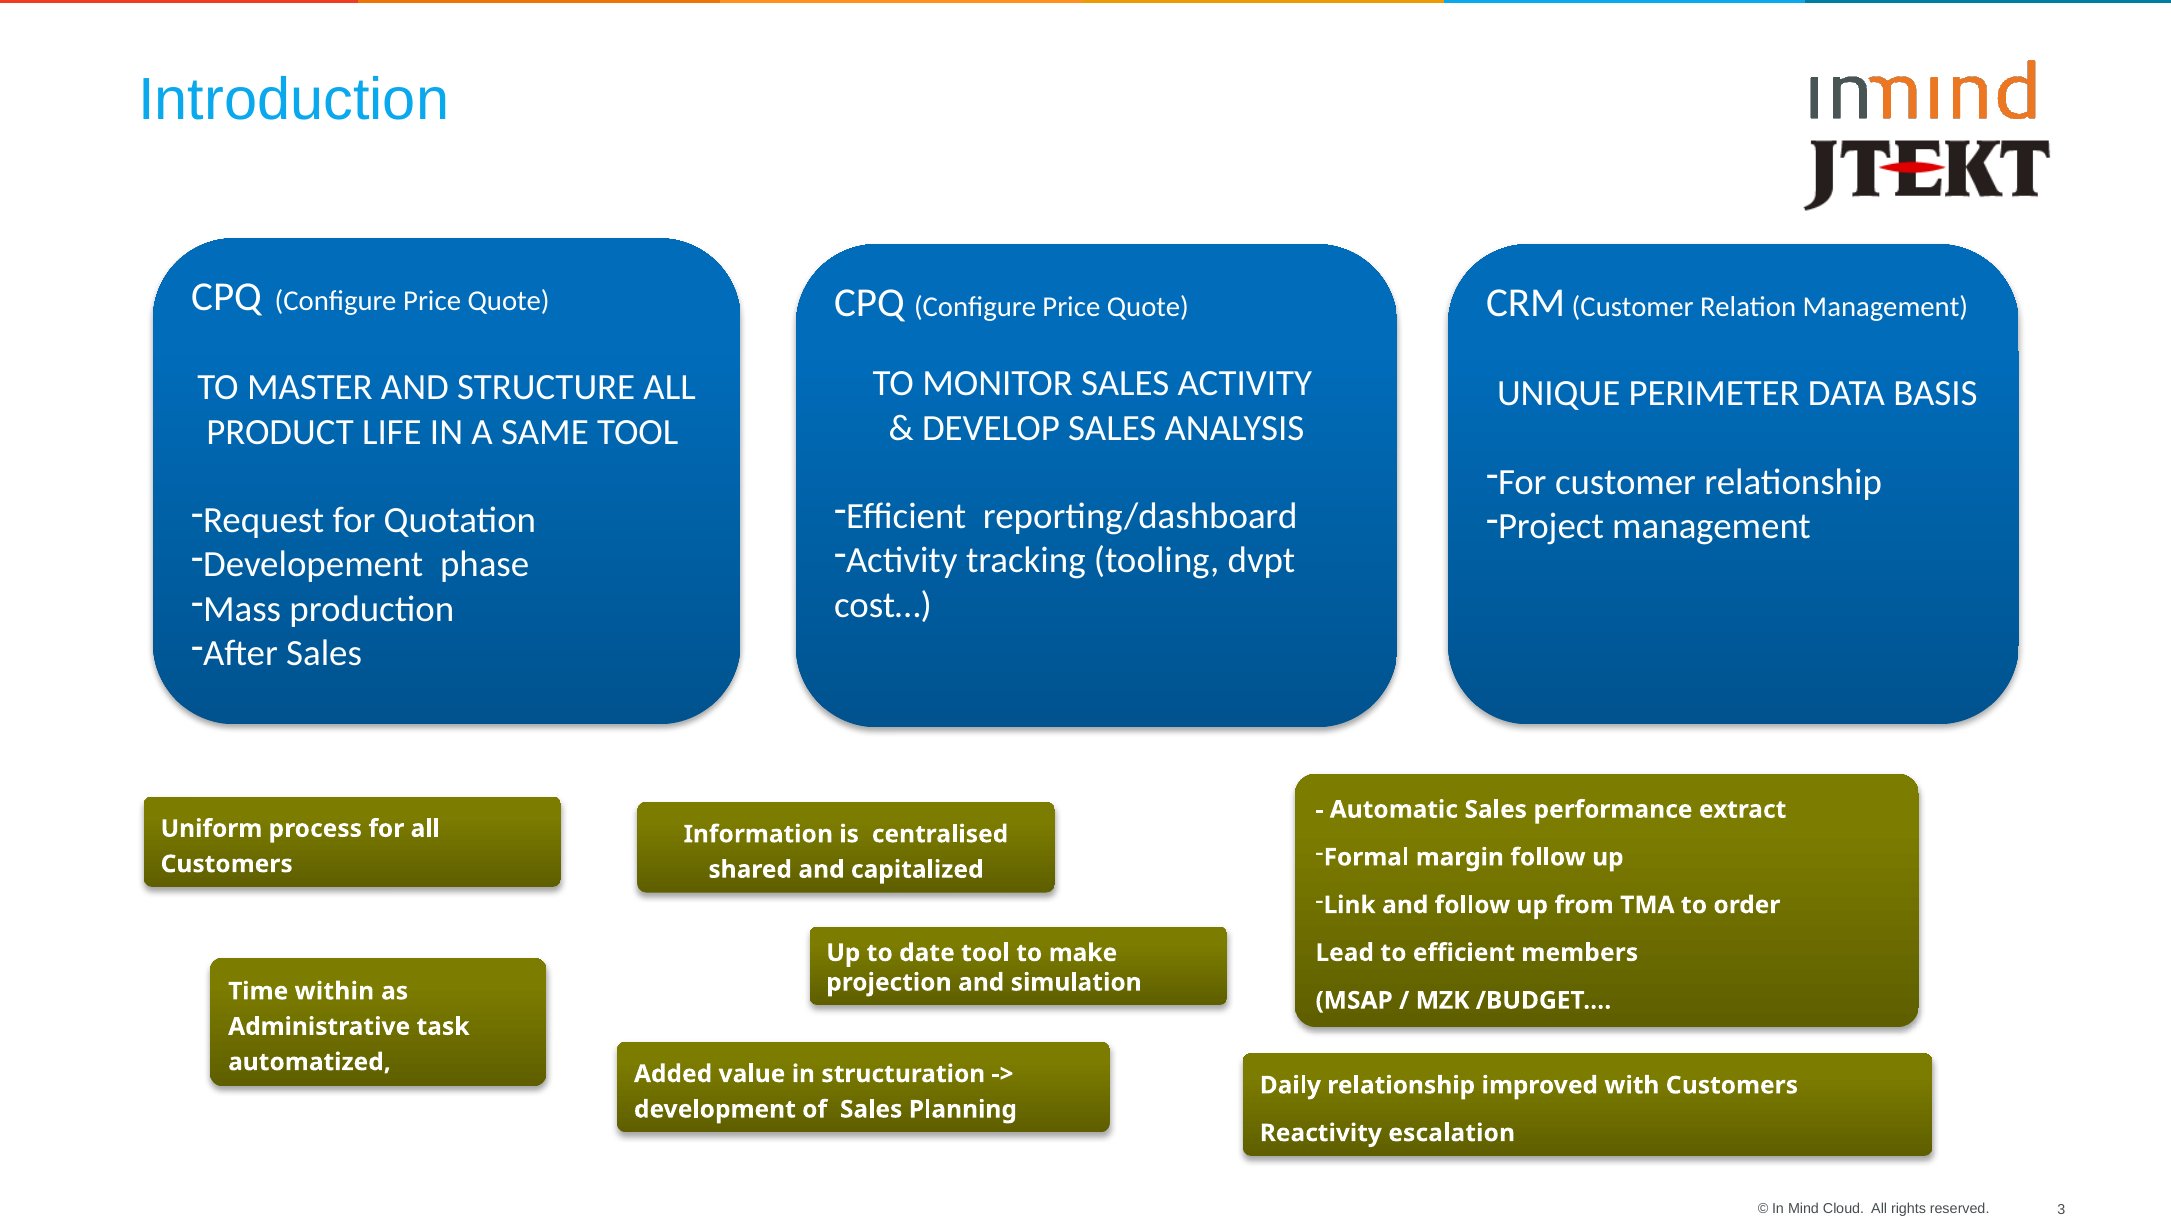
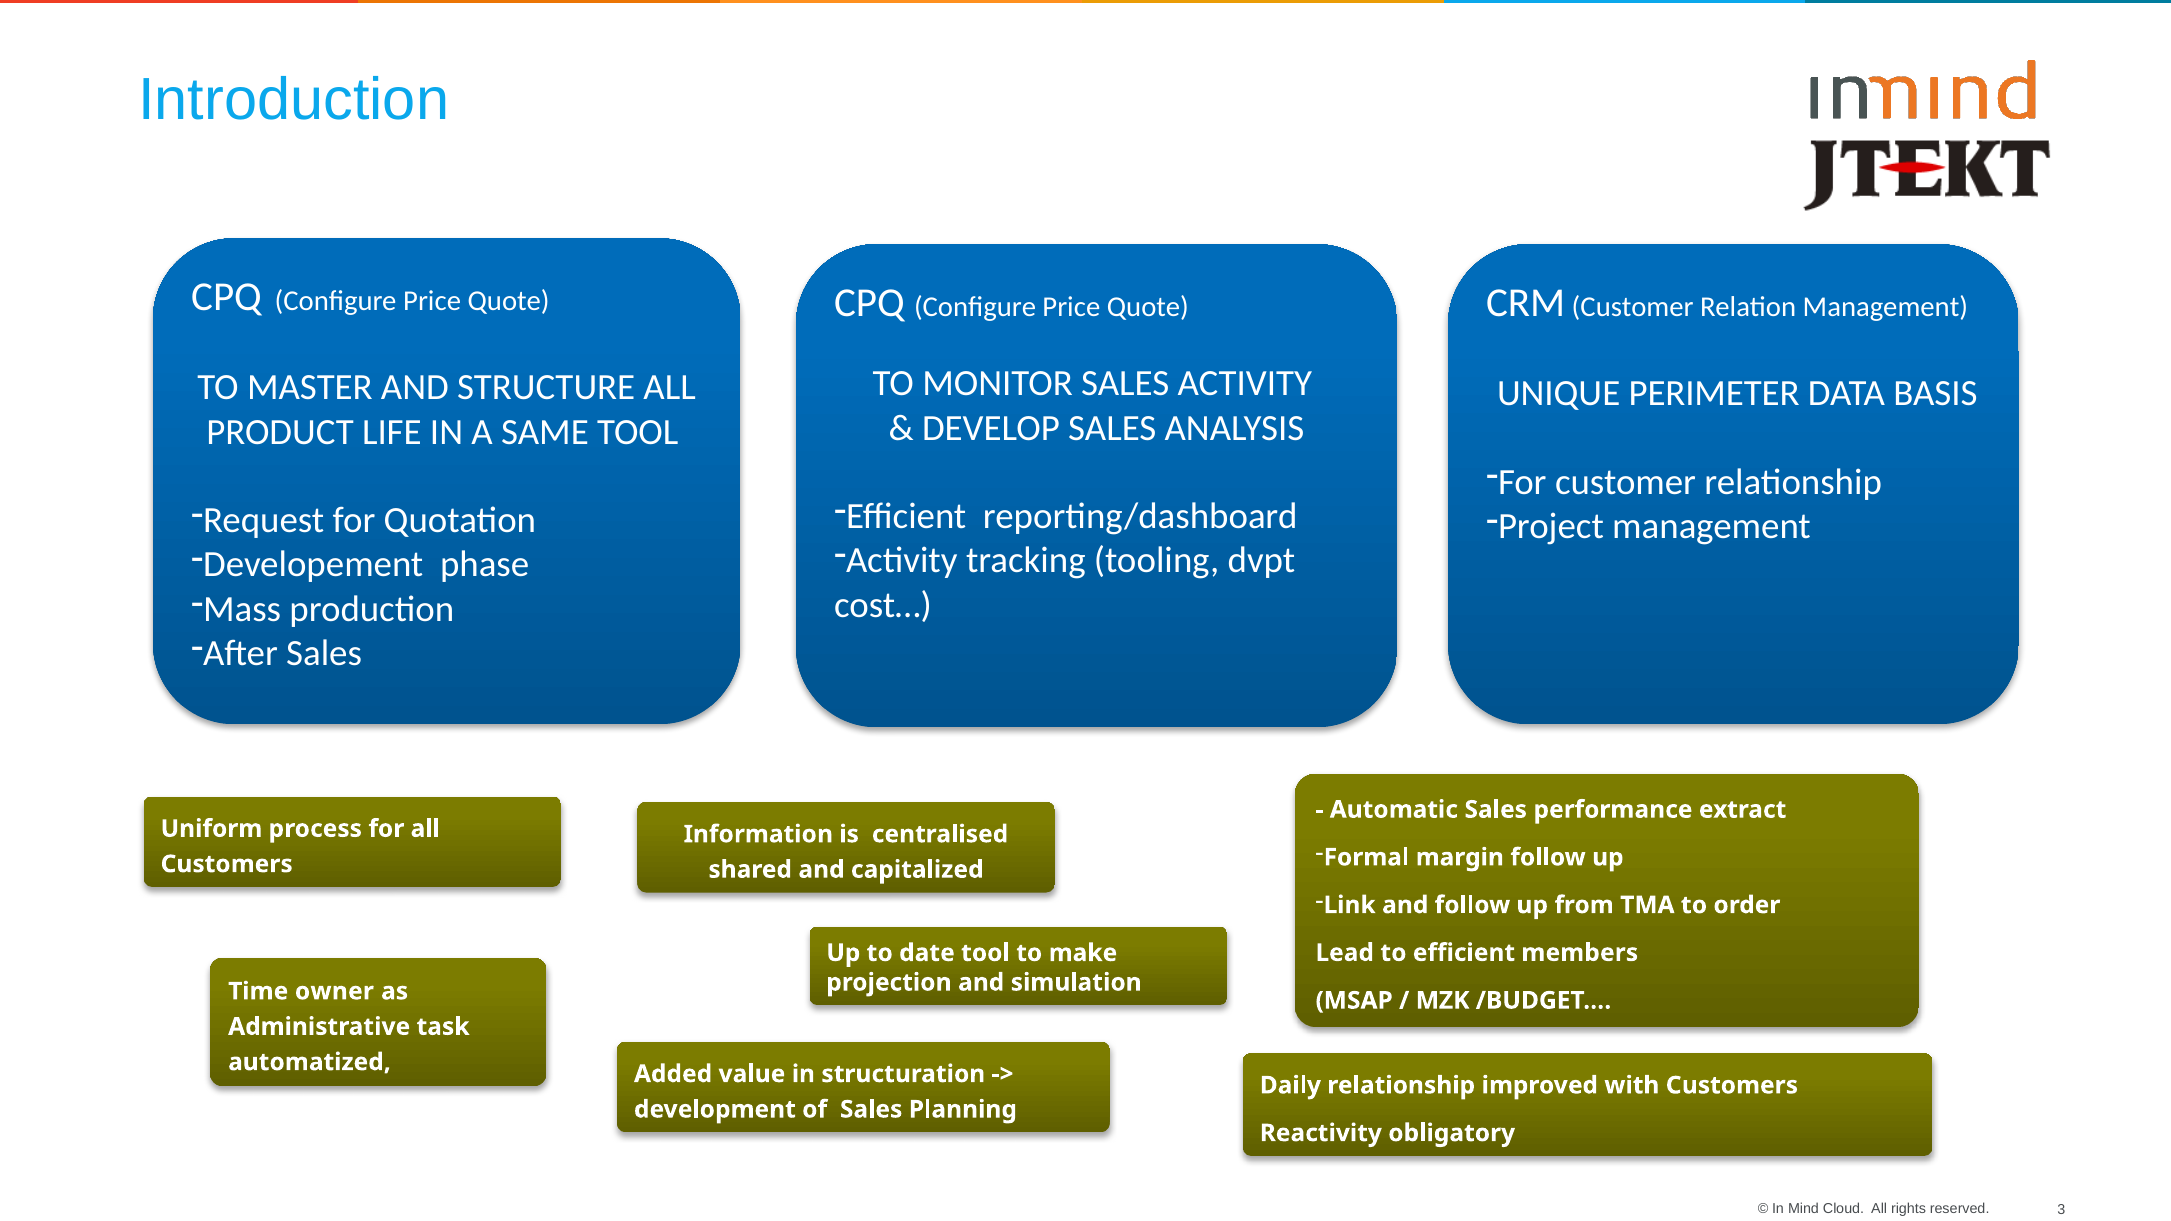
within: within -> owner
escalation: escalation -> obligatory
